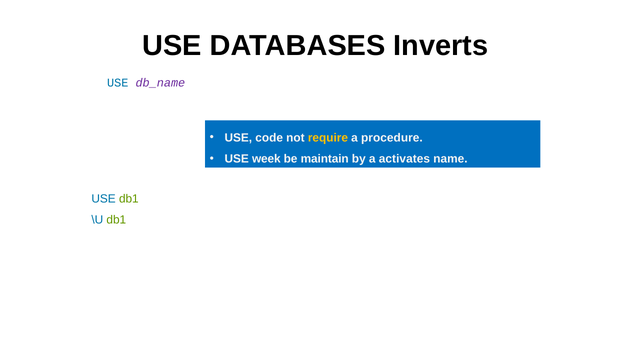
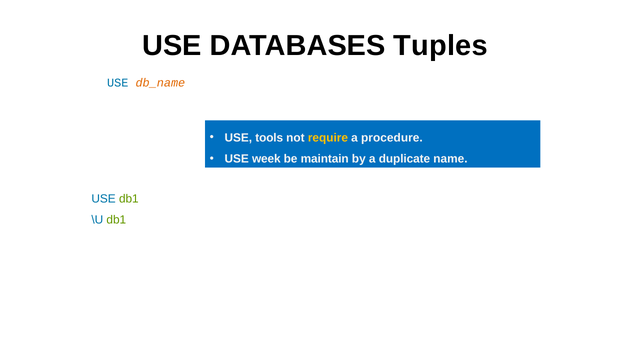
Inverts: Inverts -> Tuples
db_name colour: purple -> orange
code: code -> tools
activates: activates -> duplicate
